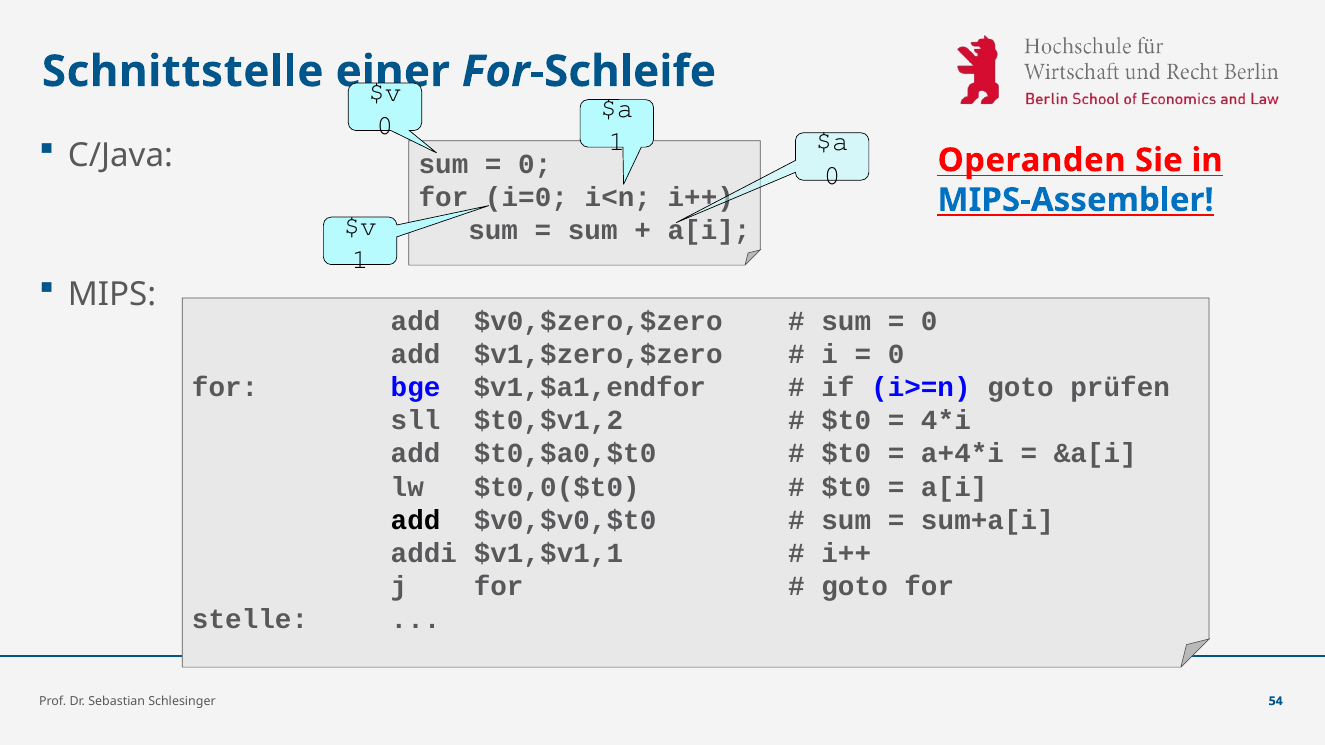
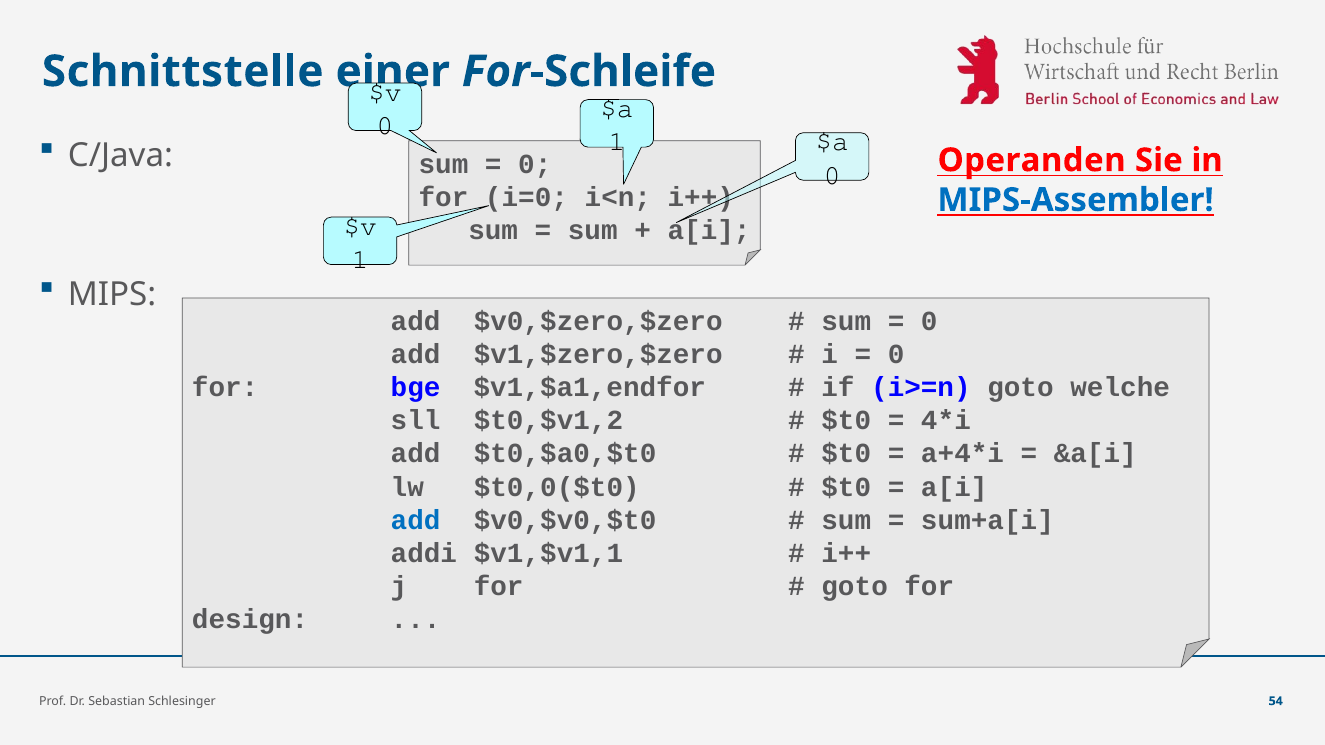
prüfen: prüfen -> welche
add at (416, 520) colour: black -> blue
stelle: stelle -> design
